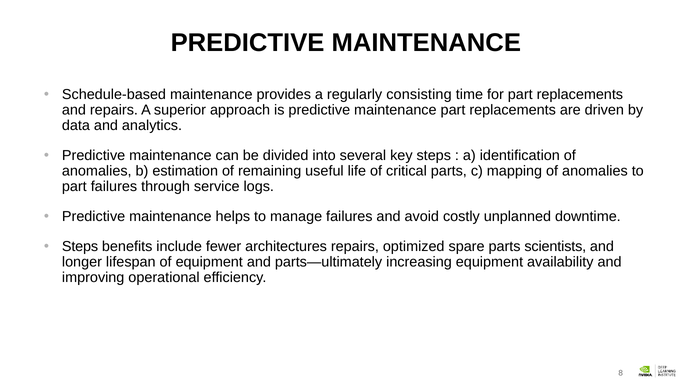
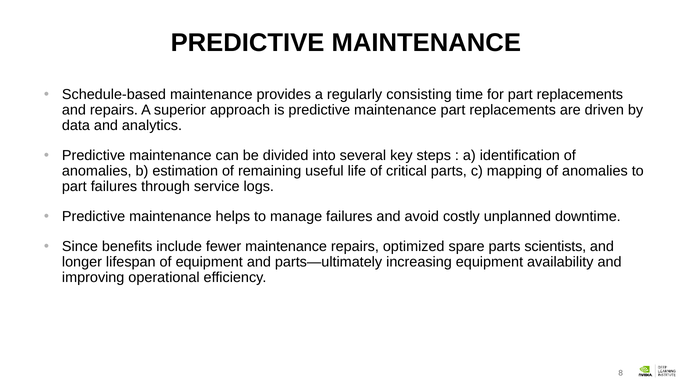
Steps at (80, 247): Steps -> Since
fewer architectures: architectures -> maintenance
